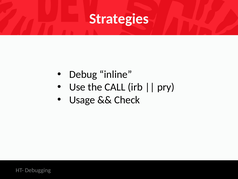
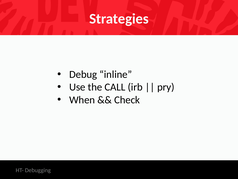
Usage: Usage -> When
